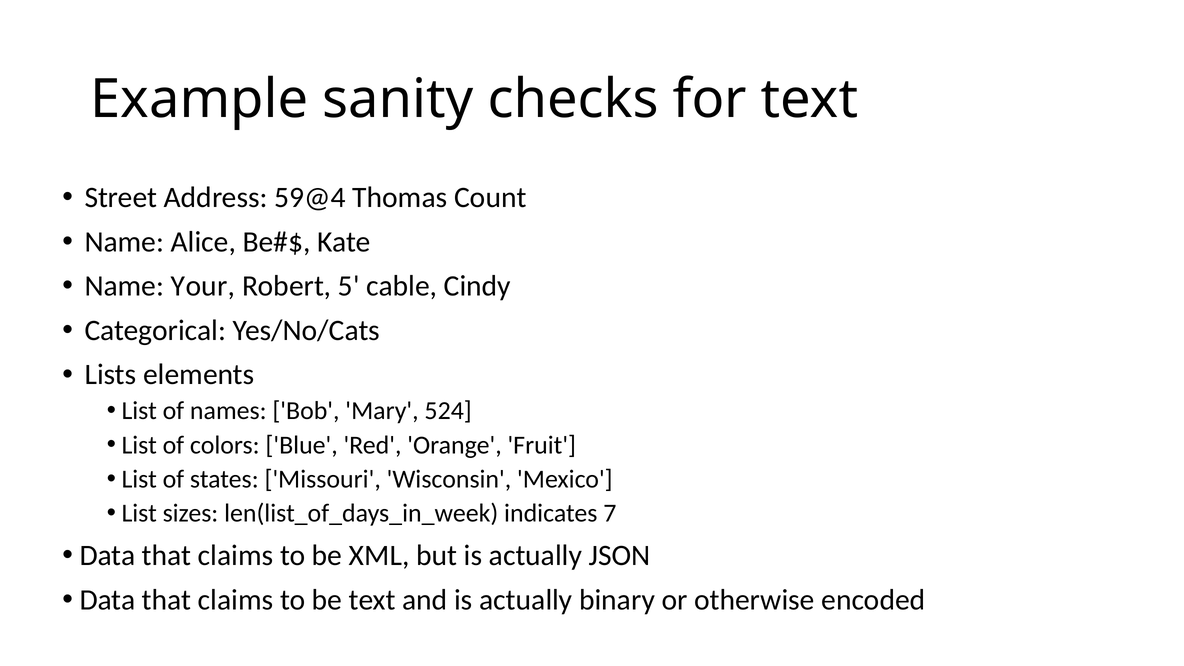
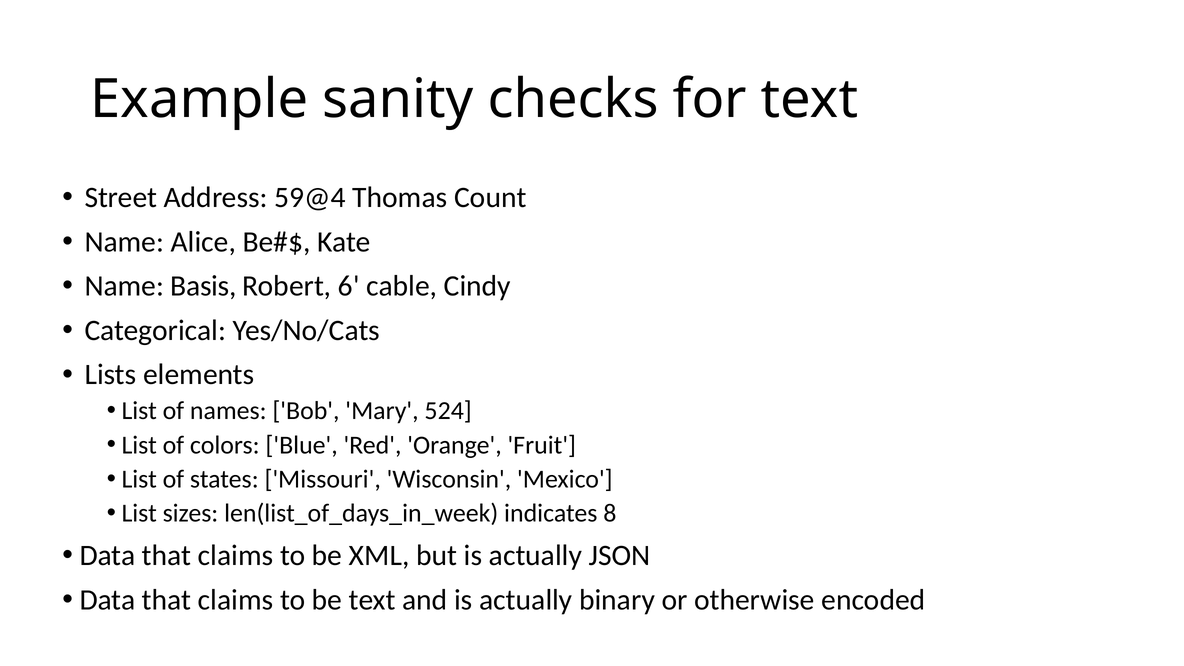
Your: Your -> Basis
5: 5 -> 6
7: 7 -> 8
